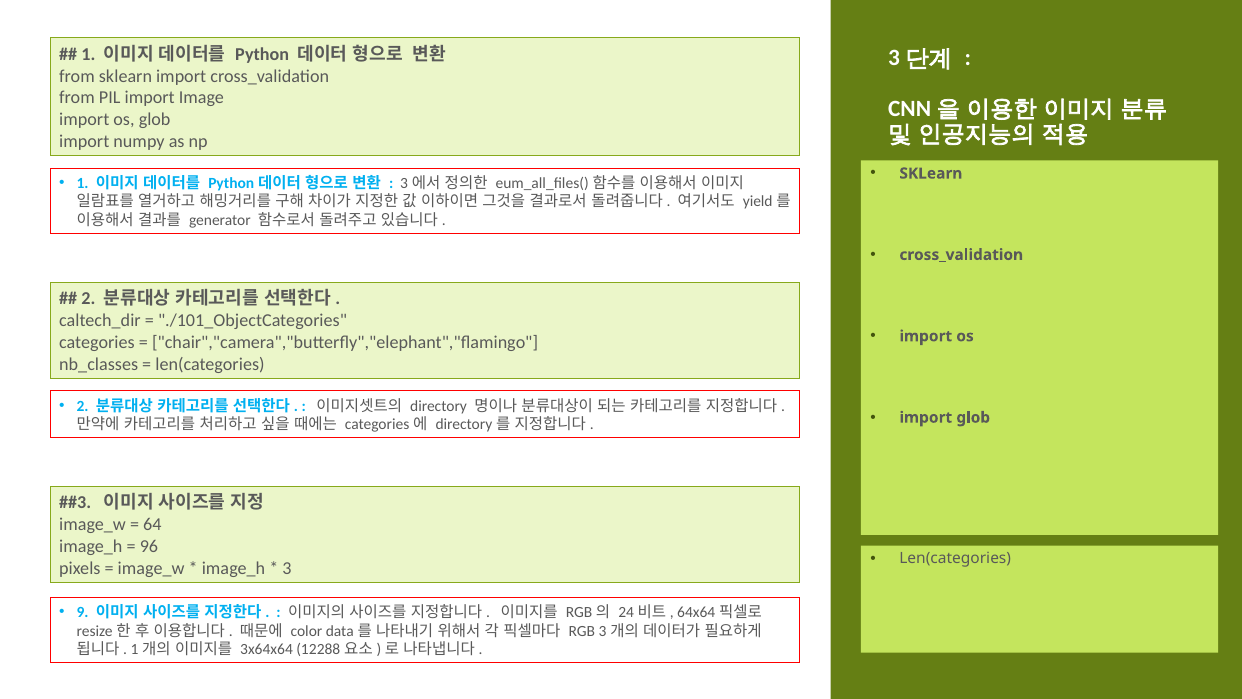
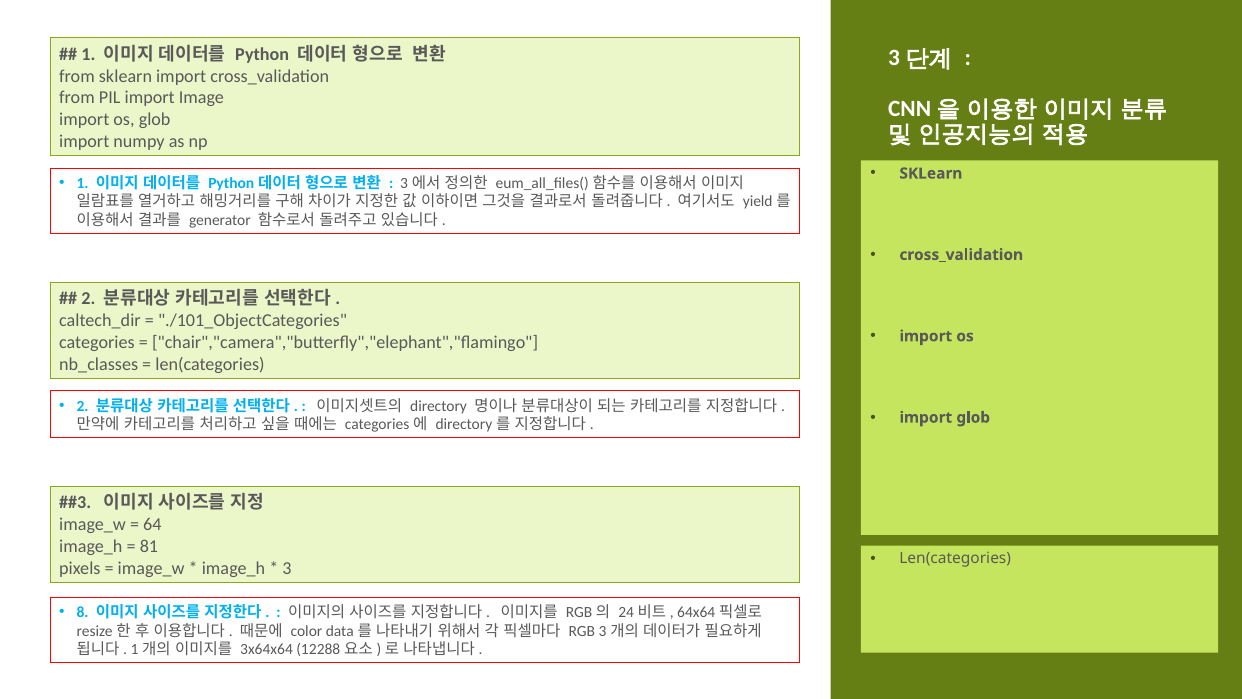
96: 96 -> 81
9: 9 -> 8
